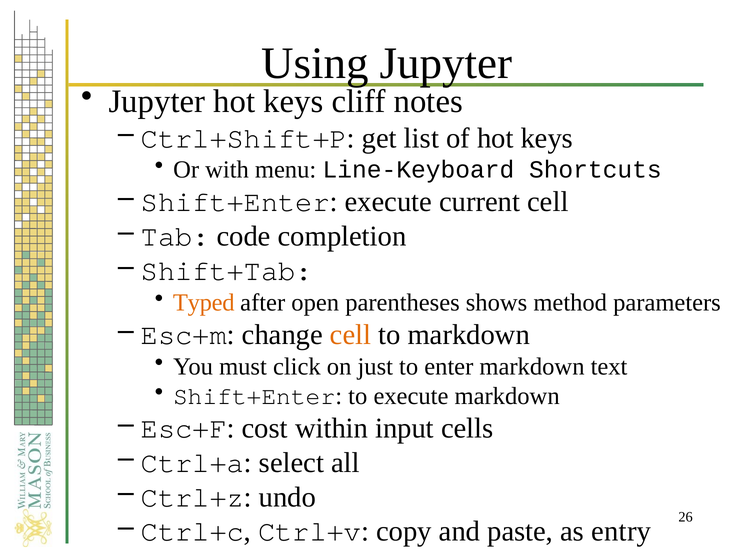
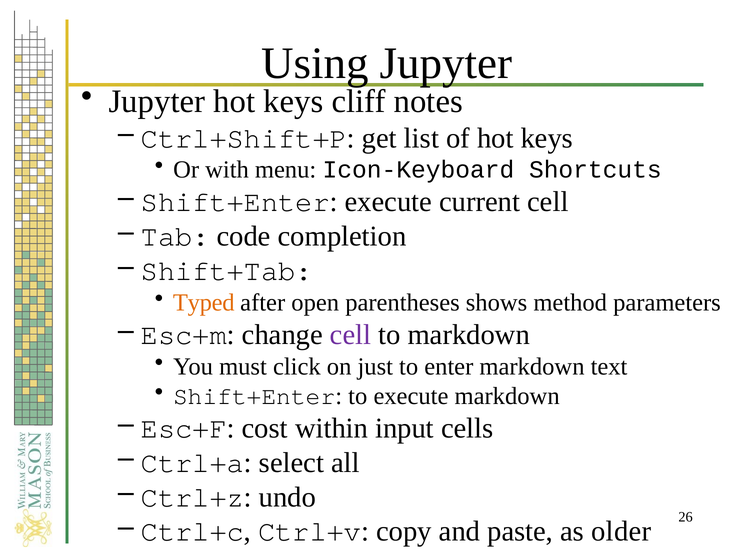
Line-Keyboard: Line-Keyboard -> Icon-Keyboard
cell at (351, 335) colour: orange -> purple
entry: entry -> older
